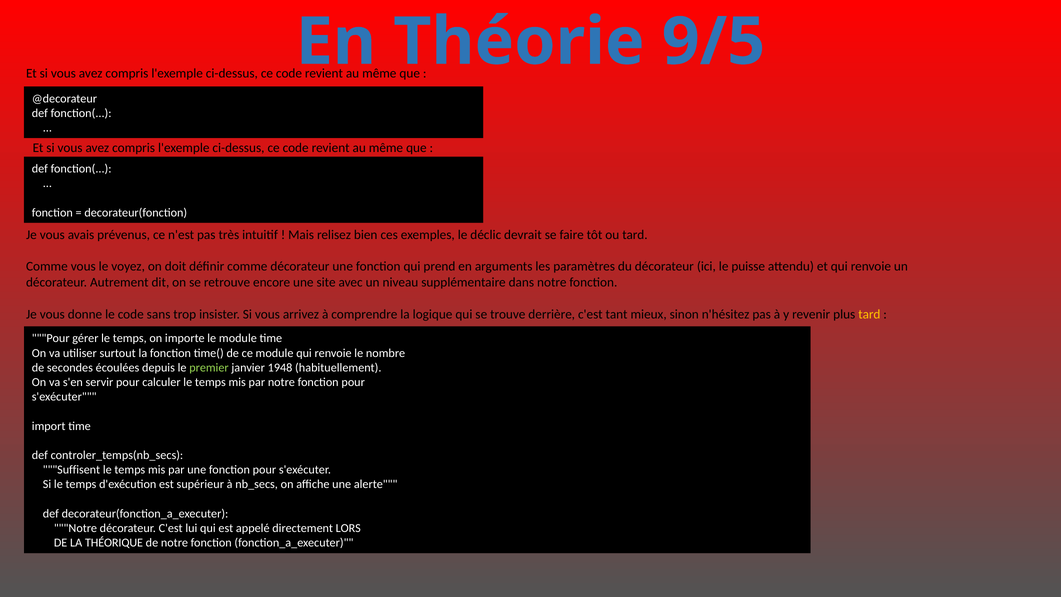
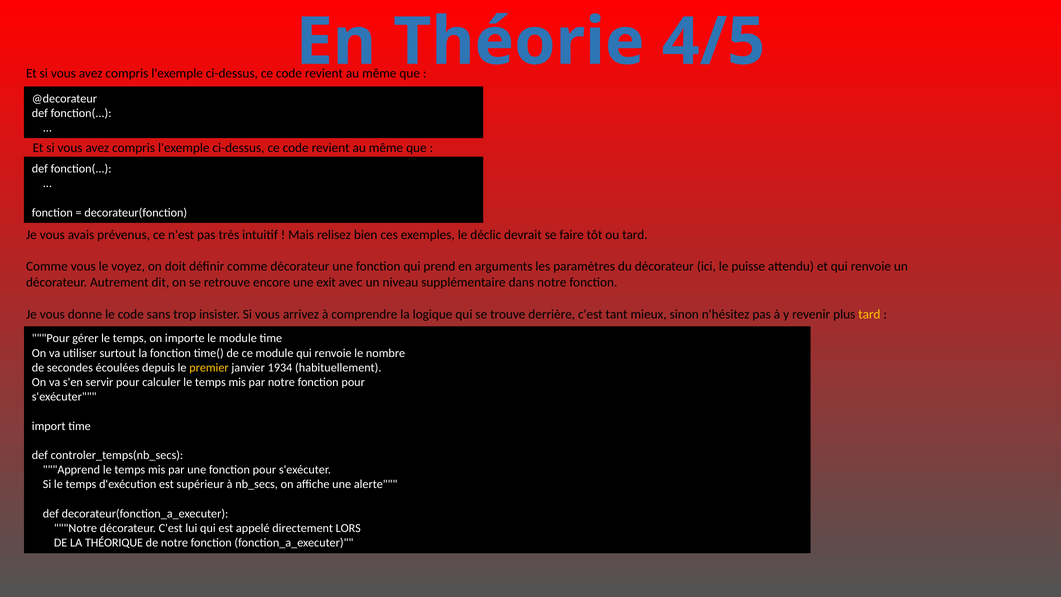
9/5: 9/5 -> 4/5
site: site -> exit
premier colour: light green -> yellow
1948: 1948 -> 1934
Suffisent: Suffisent -> Apprend
